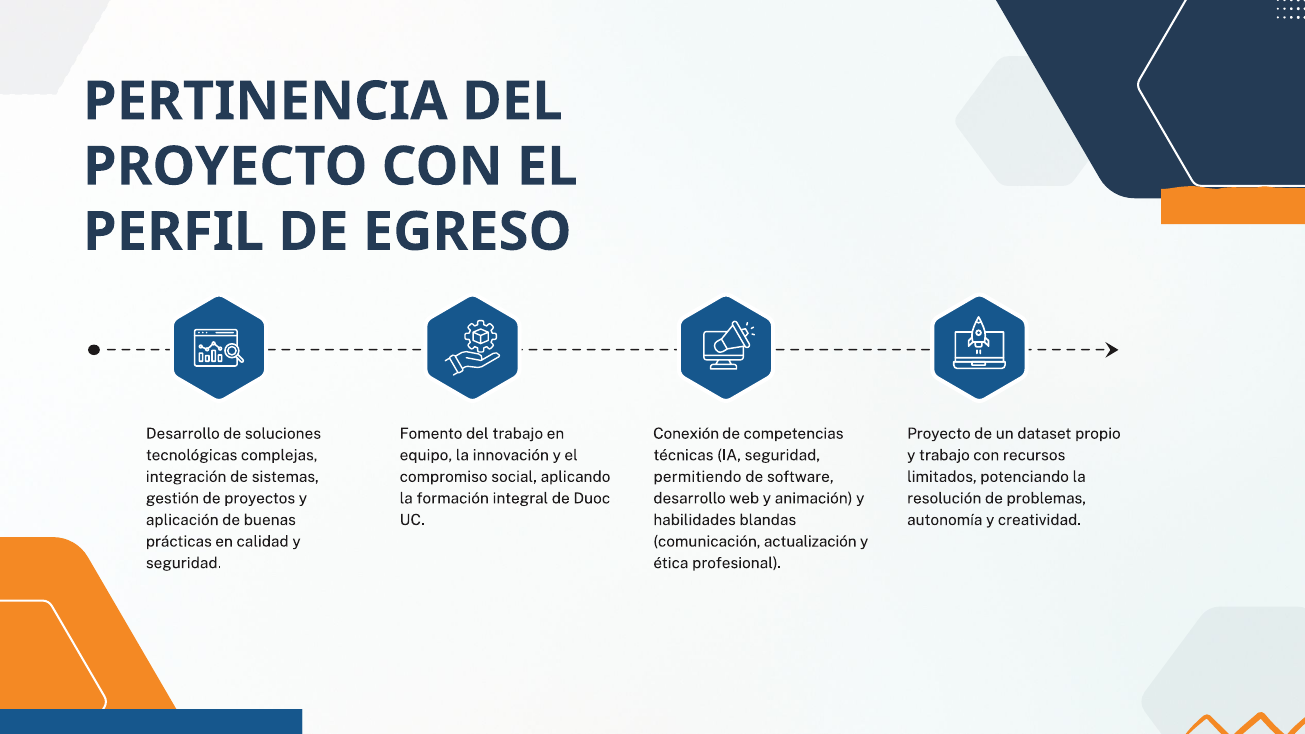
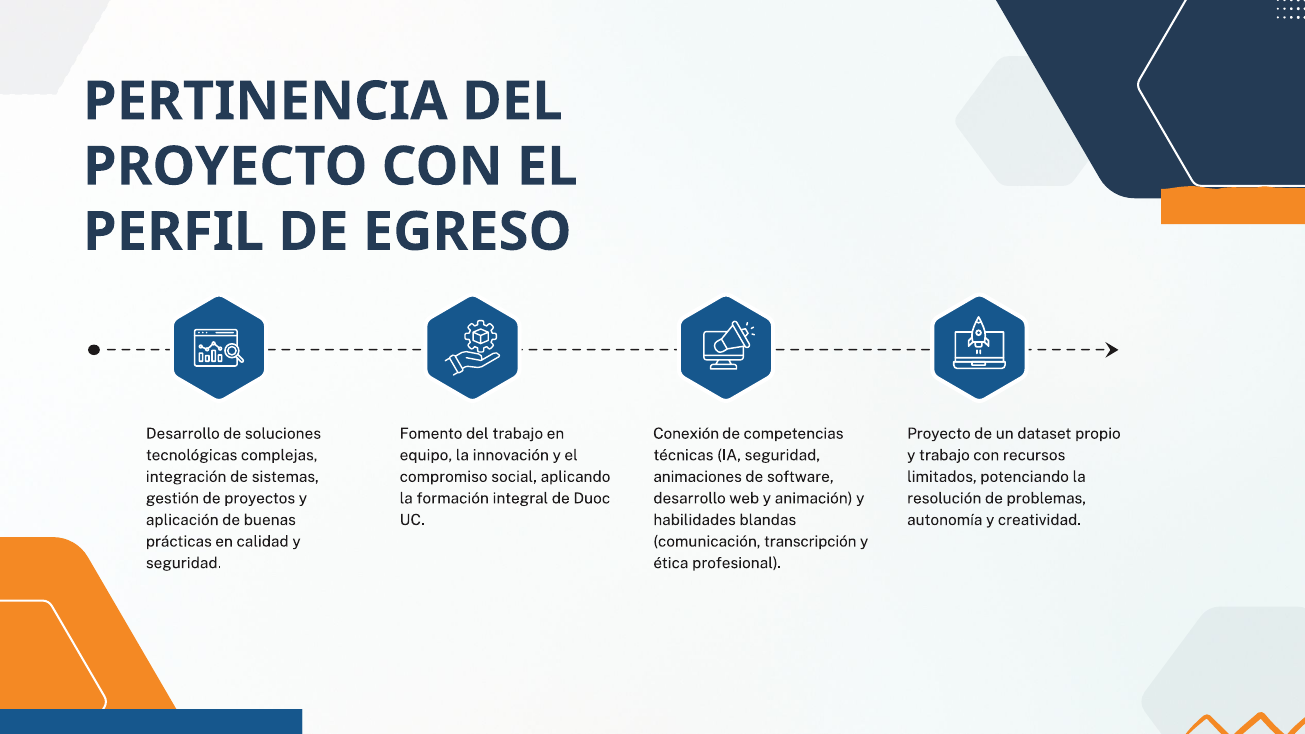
permitiendo: permitiendo -> animaciones
actualización: actualización -> transcripción
